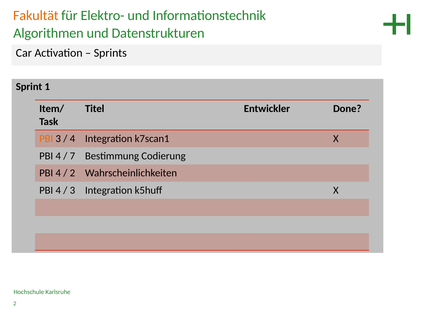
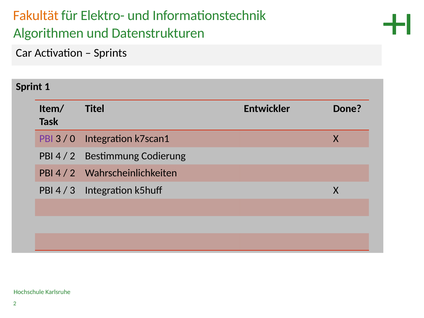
PBI at (46, 139) colour: orange -> purple
4 at (72, 139): 4 -> 0
7 at (72, 156): 7 -> 2
